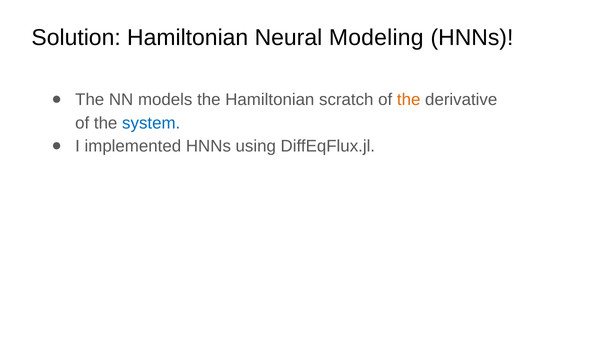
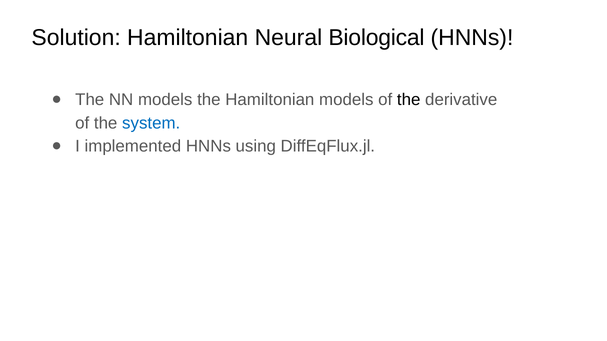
Modeling: Modeling -> Biological
Hamiltonian scratch: scratch -> models
the at (409, 100) colour: orange -> black
